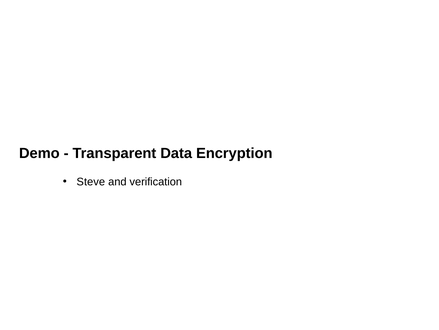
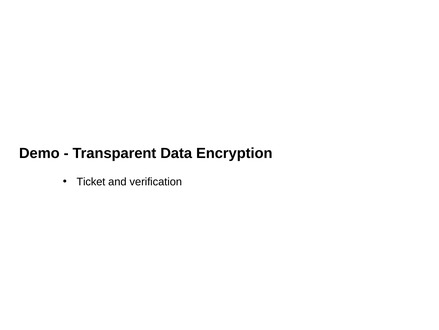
Steve: Steve -> Ticket
